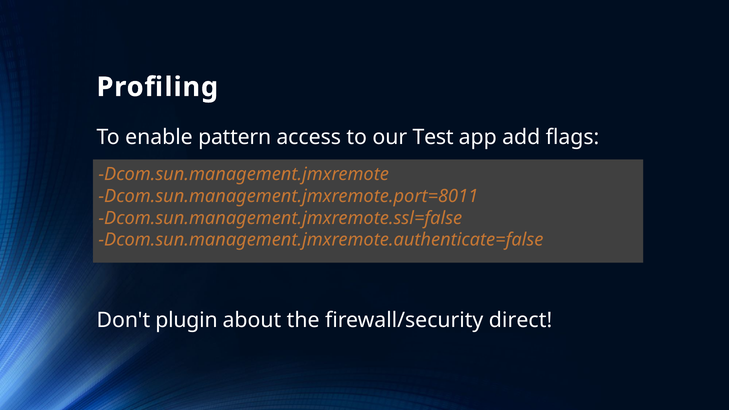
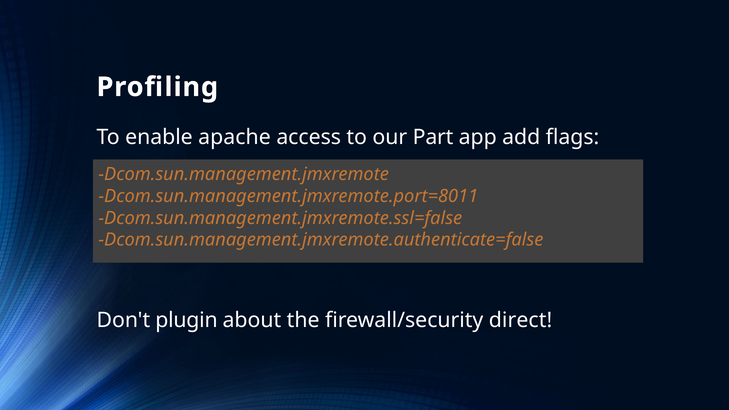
pattern: pattern -> apache
Test: Test -> Part
